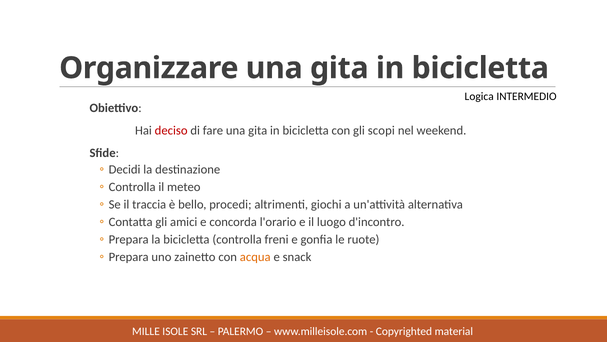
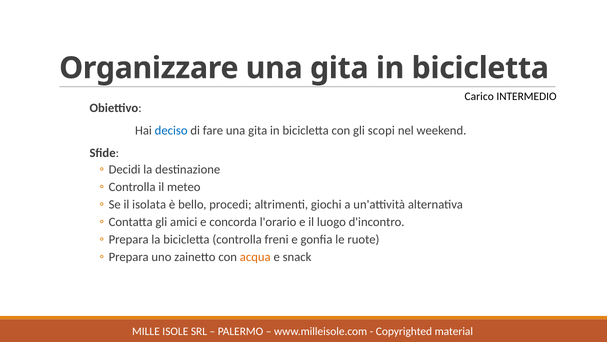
Logica: Logica -> Carico
deciso colour: red -> blue
traccia: traccia -> isolata
